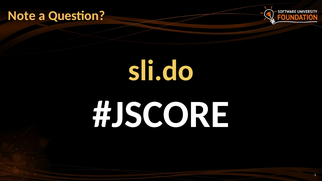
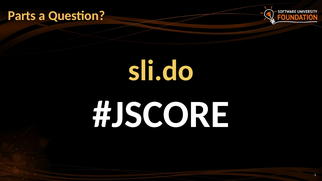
Note: Note -> Parts
